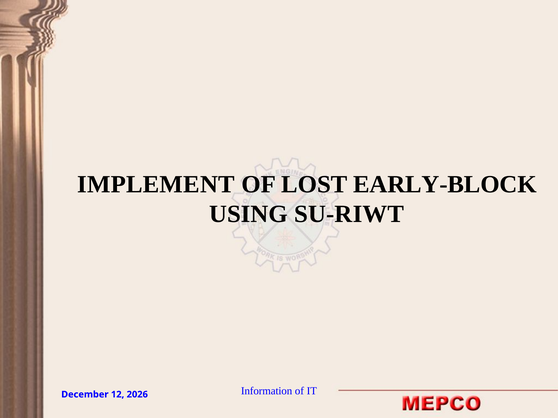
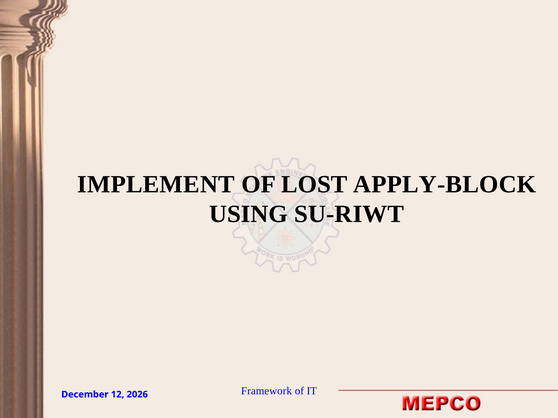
EARLY-BLOCK: EARLY-BLOCK -> APPLY-BLOCK
Information: Information -> Framework
